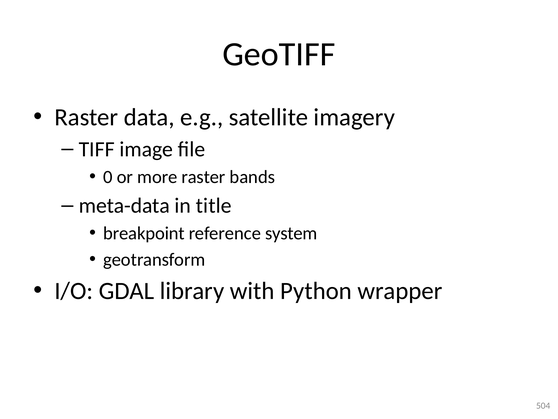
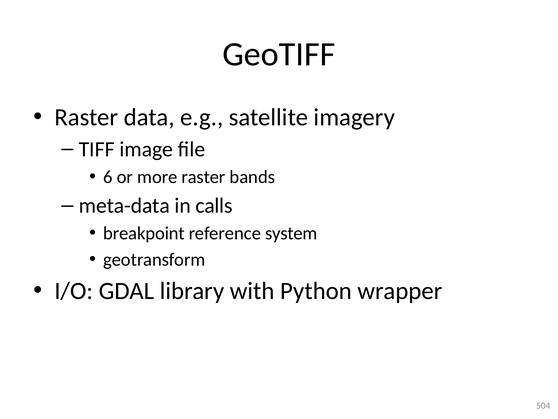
0: 0 -> 6
title: title -> calls
